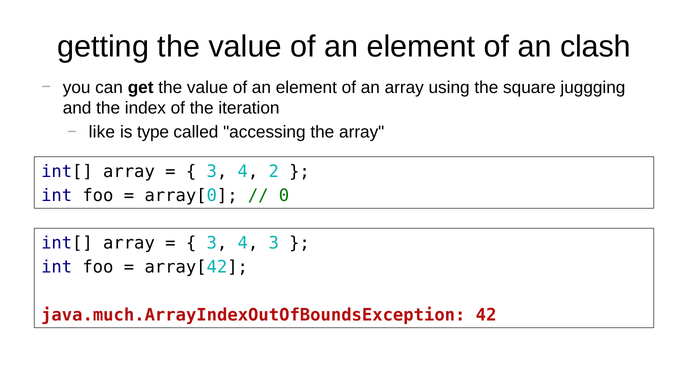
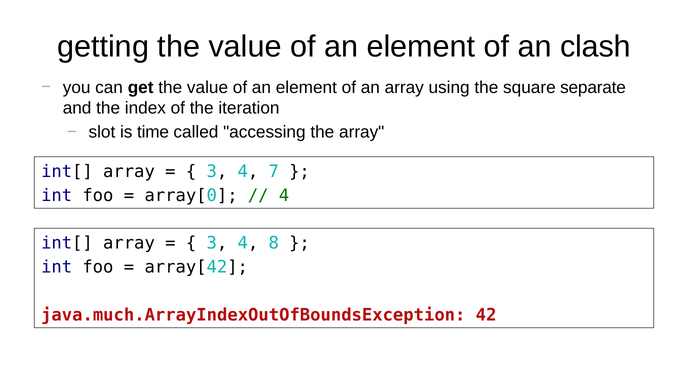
juggging: juggging -> separate
like: like -> slot
type: type -> time
2: 2 -> 7
0 at (284, 196): 0 -> 4
4 3: 3 -> 8
